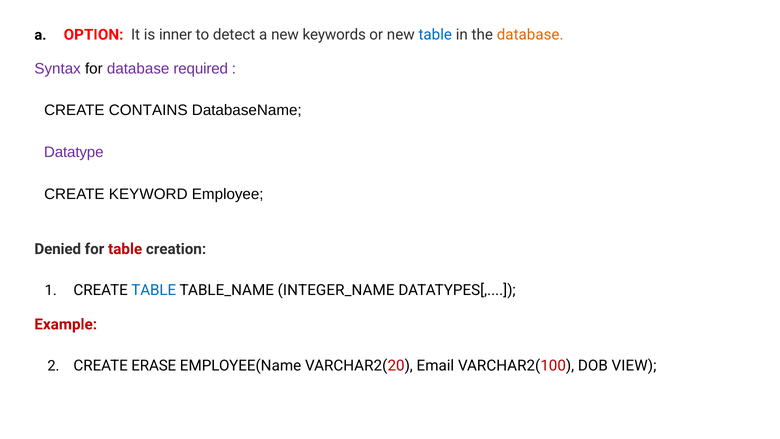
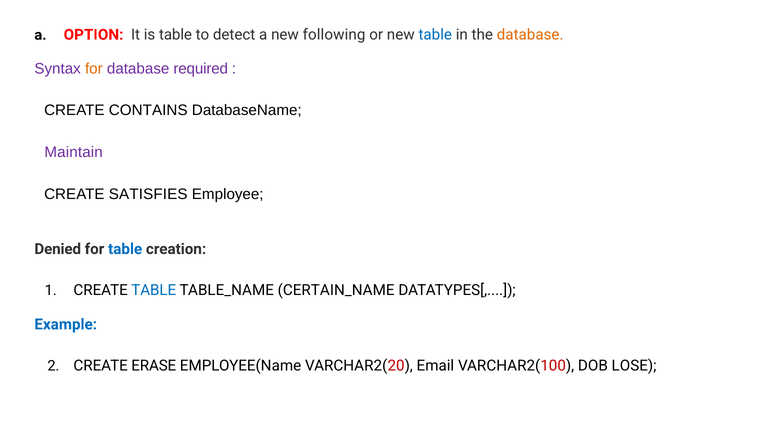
is inner: inner -> table
keywords: keywords -> following
for at (94, 69) colour: black -> orange
Datatype: Datatype -> Maintain
KEYWORD: KEYWORD -> SATISFIES
table at (125, 249) colour: red -> blue
INTEGER_NAME: INTEGER_NAME -> CERTAIN_NAME
Example colour: red -> blue
VIEW: VIEW -> LOSE
